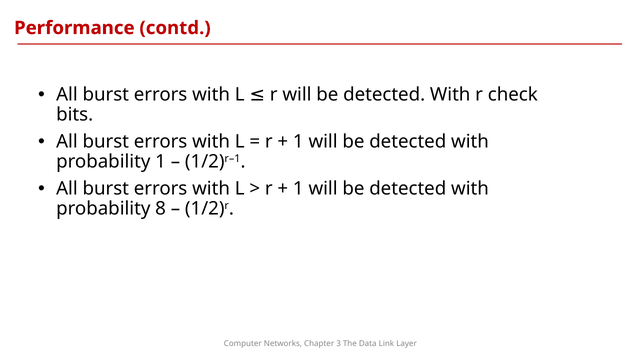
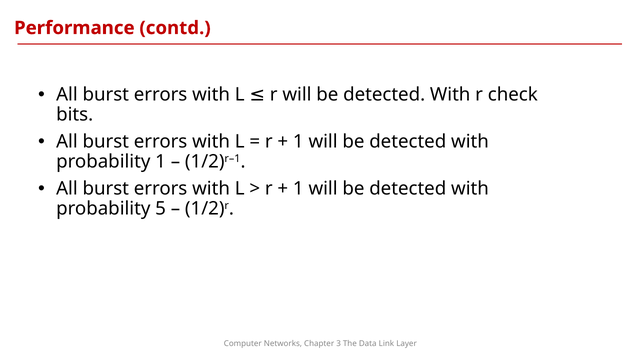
8: 8 -> 5
